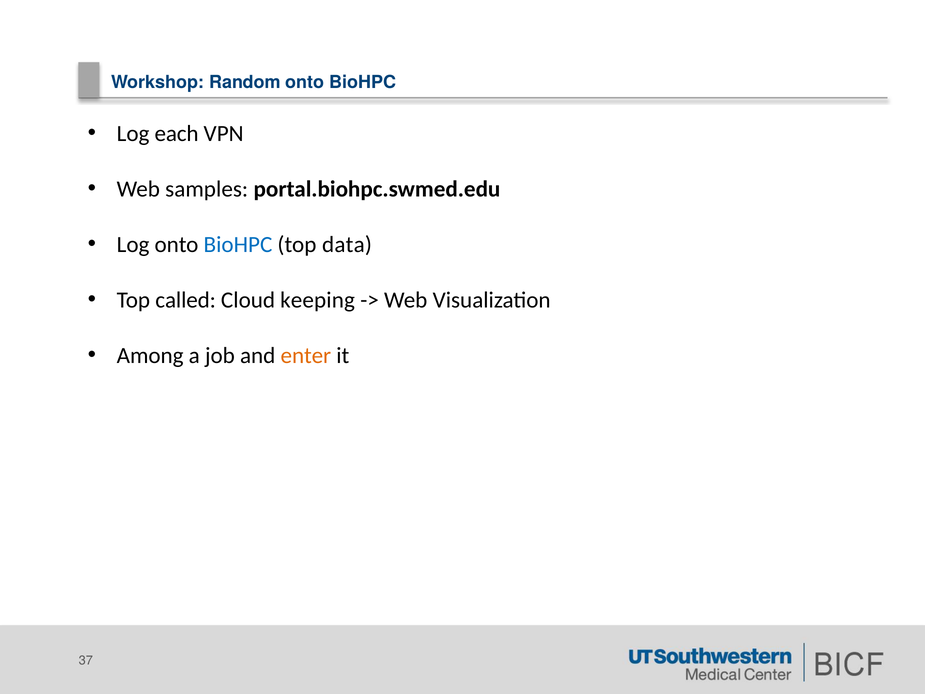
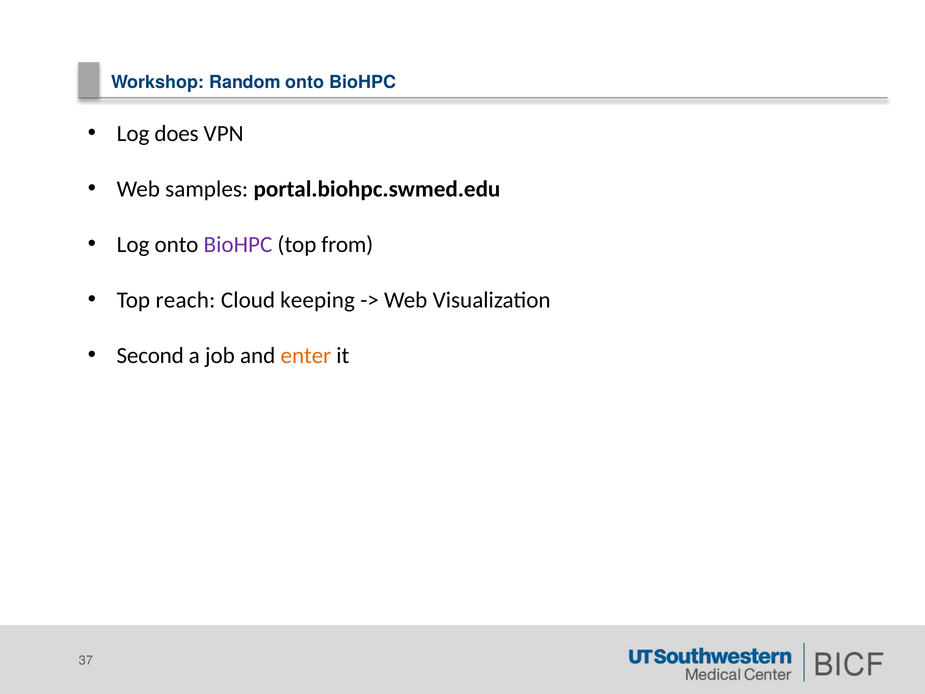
each: each -> does
BioHPC at (238, 244) colour: blue -> purple
data: data -> from
called: called -> reach
Among: Among -> Second
